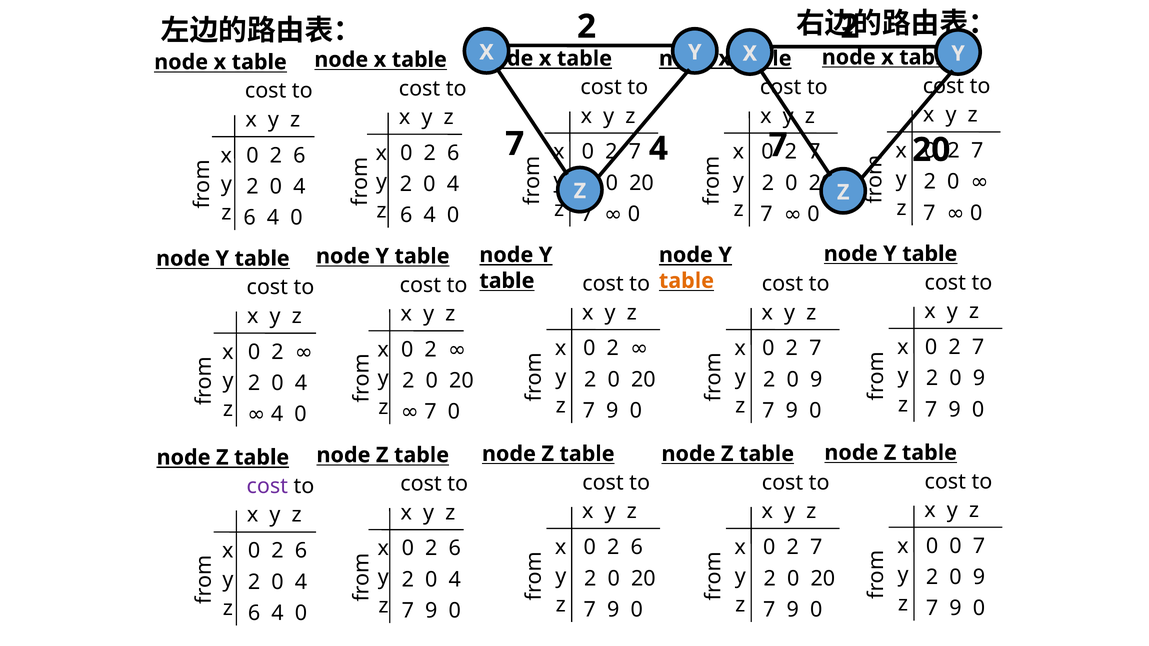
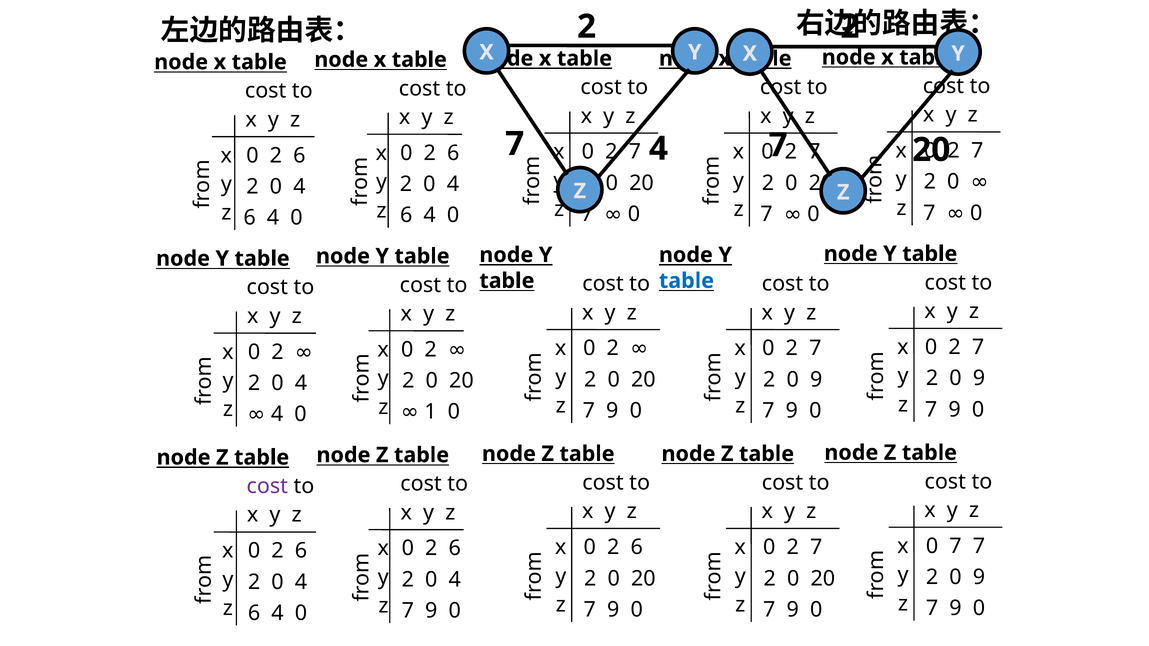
table at (686, 281) colour: orange -> blue
7 at (430, 412): 7 -> 1
0 0: 0 -> 7
